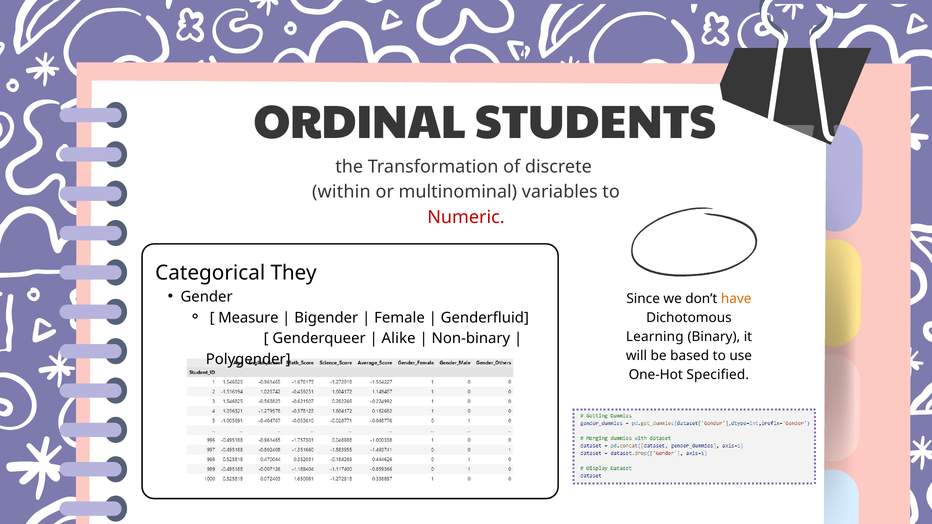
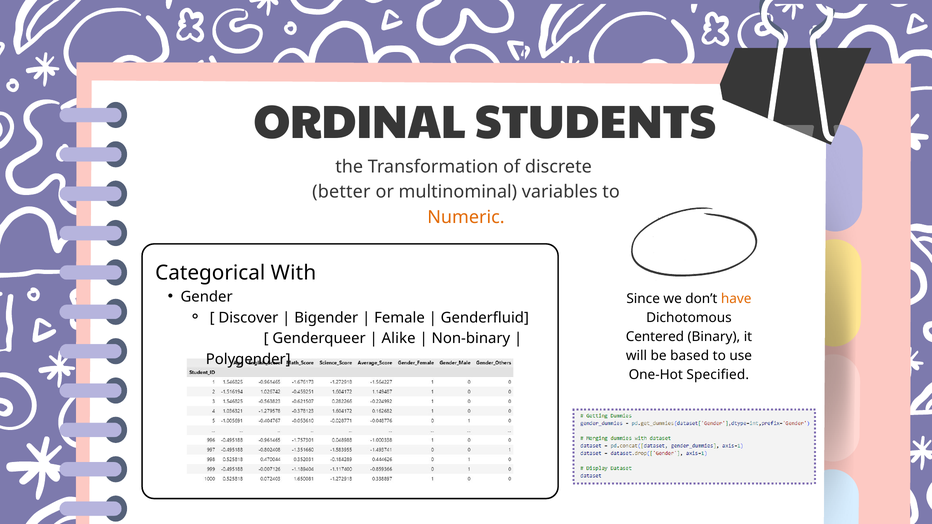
within: within -> better
Numeric colour: red -> orange
They: They -> With
Measure: Measure -> Discover
Learning: Learning -> Centered
